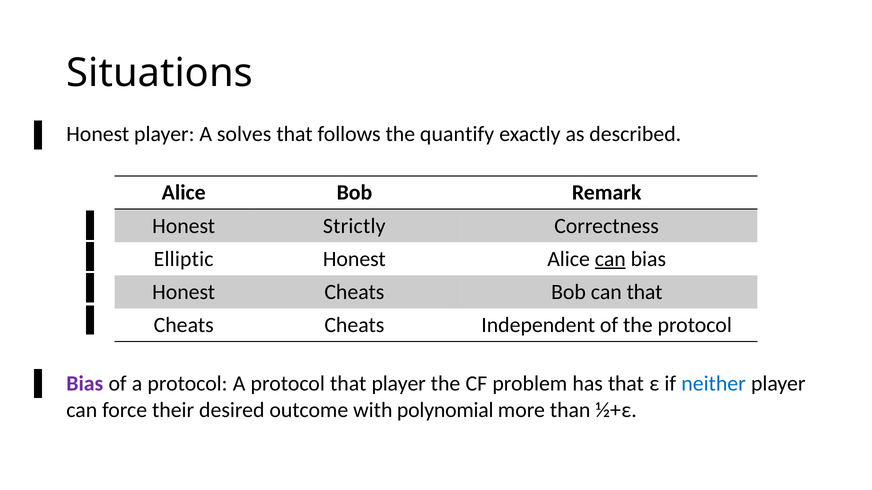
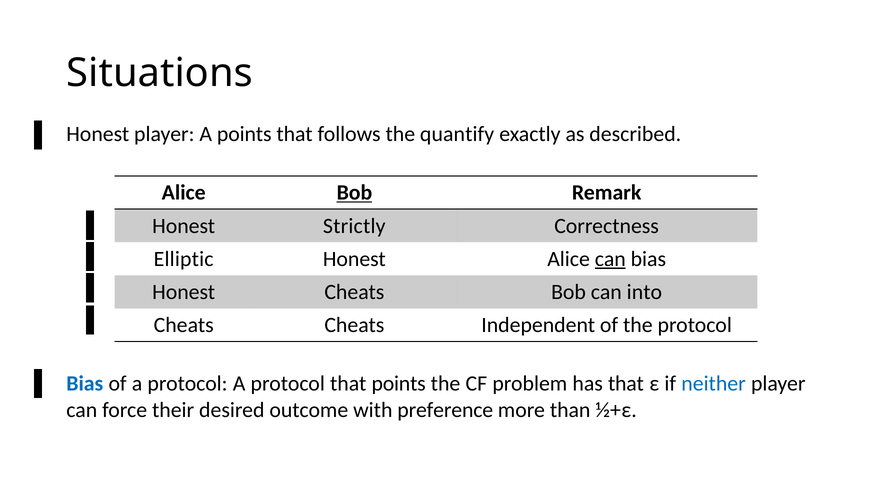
A solves: solves -> points
Bob at (354, 193) underline: none -> present
can that: that -> into
Bias at (85, 384) colour: purple -> blue
that player: player -> points
polynomial: polynomial -> preference
